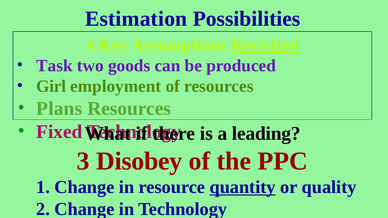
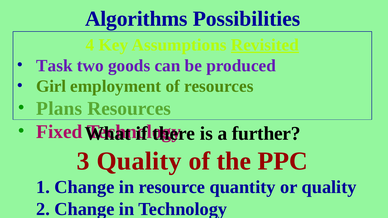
Estimation: Estimation -> Algorithms
leading: leading -> further
3 Disobey: Disobey -> Quality
quantity underline: present -> none
